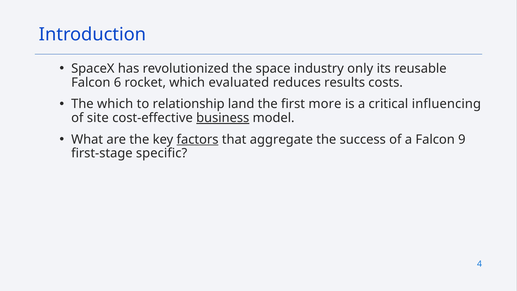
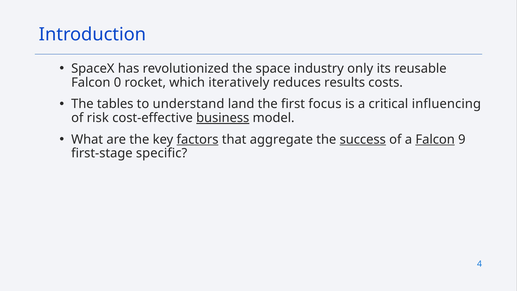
6: 6 -> 0
evaluated: evaluated -> iteratively
The which: which -> tables
relationship: relationship -> understand
more: more -> focus
site: site -> risk
success underline: none -> present
Falcon at (435, 139) underline: none -> present
